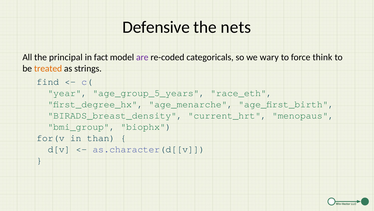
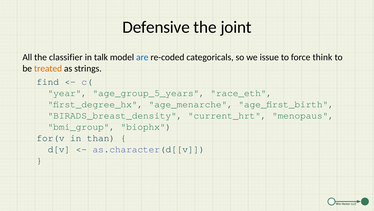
nets: nets -> joint
principal: principal -> classifier
fact: fact -> talk
are colour: purple -> blue
wary: wary -> issue
